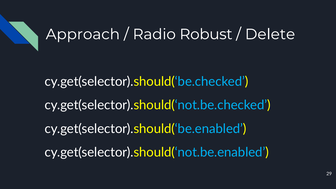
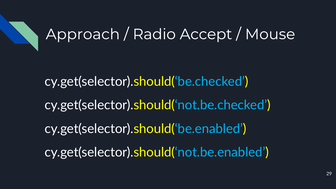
Robust: Robust -> Accept
Delete: Delete -> Mouse
